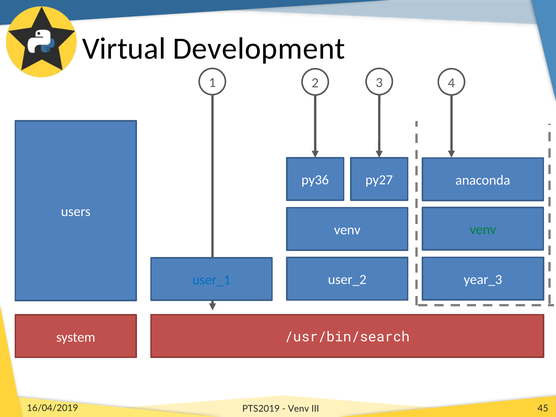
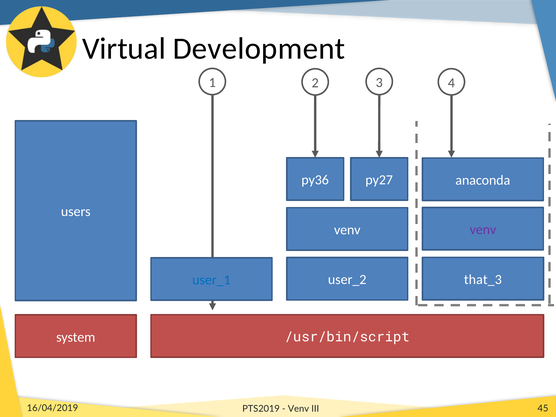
venv at (483, 230) colour: green -> purple
year_3: year_3 -> that_3
/usr/bin/search: /usr/bin/search -> /usr/bin/script
